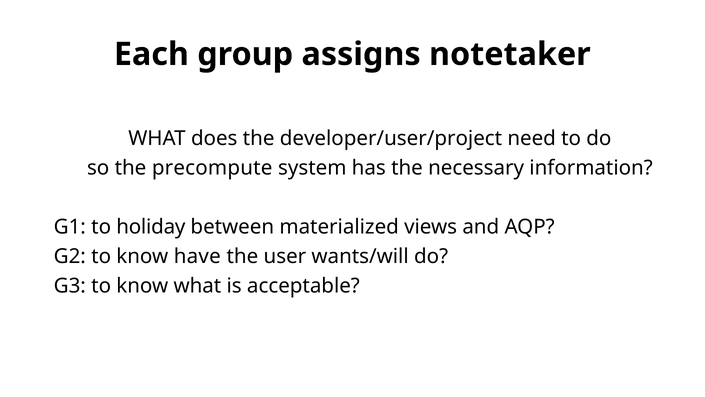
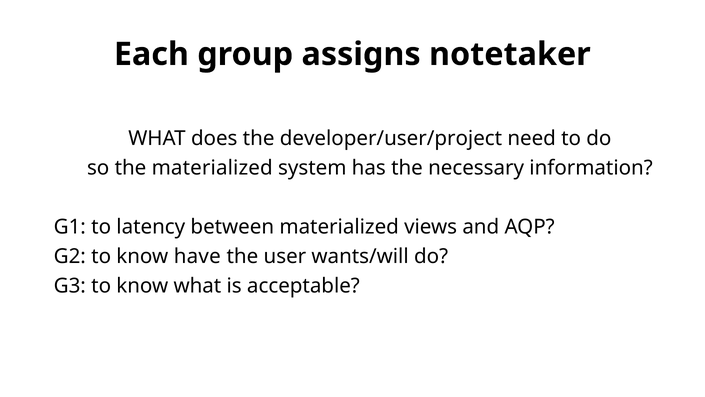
the precompute: precompute -> materialized
holiday: holiday -> latency
